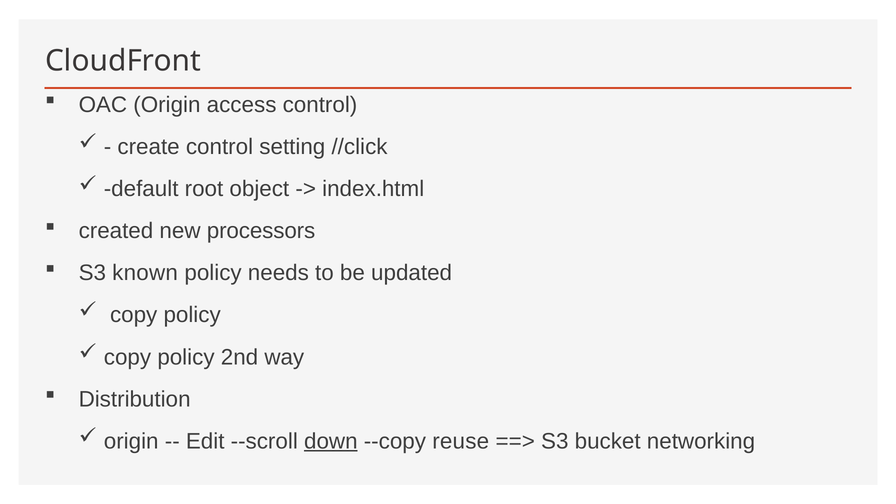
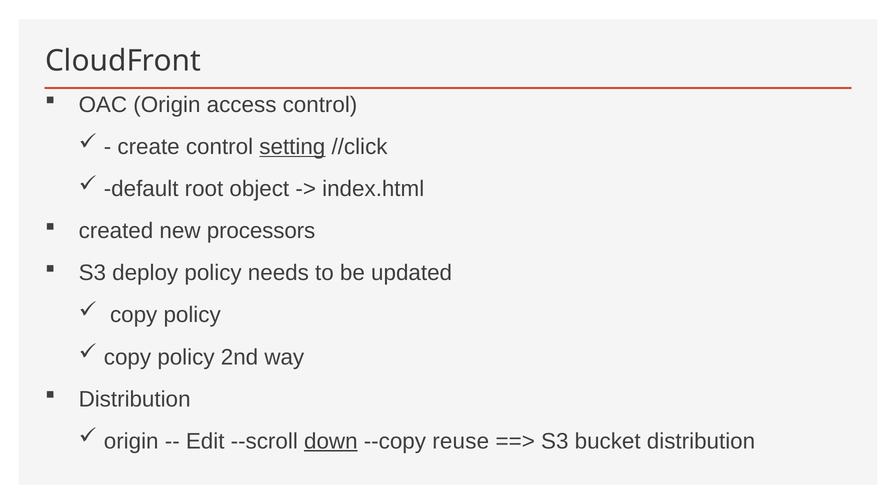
setting underline: none -> present
known: known -> deploy
bucket networking: networking -> distribution
